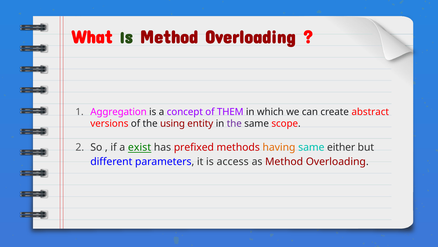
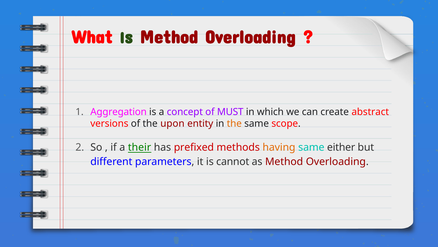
THEM: THEM -> MUST
using: using -> upon
the at (234, 123) colour: purple -> orange
exist: exist -> their
access: access -> cannot
